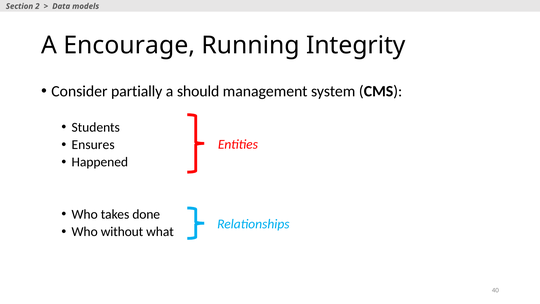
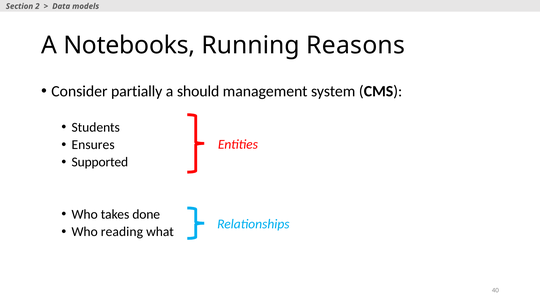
Encourage: Encourage -> Notebooks
Integrity: Integrity -> Reasons
Happened: Happened -> Supported
without: without -> reading
